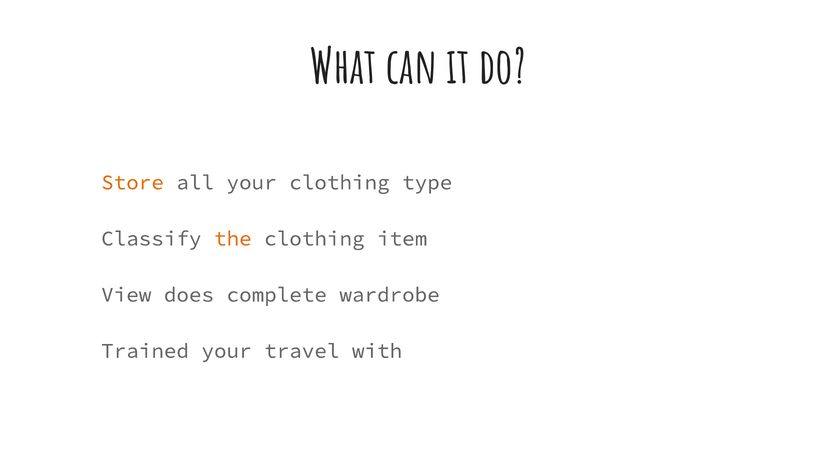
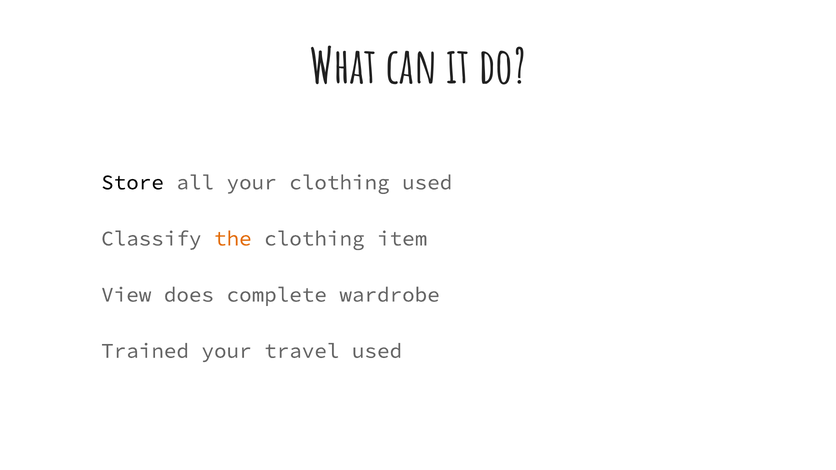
Store colour: orange -> black
clothing type: type -> used
travel with: with -> used
